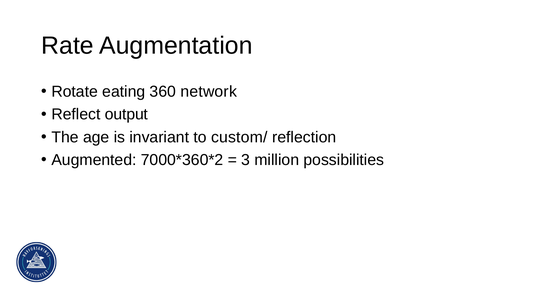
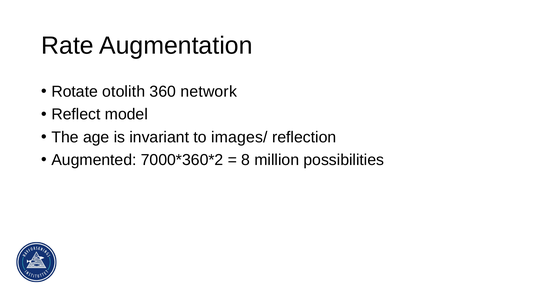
eating: eating -> otolith
output: output -> model
custom/: custom/ -> images/
3: 3 -> 8
